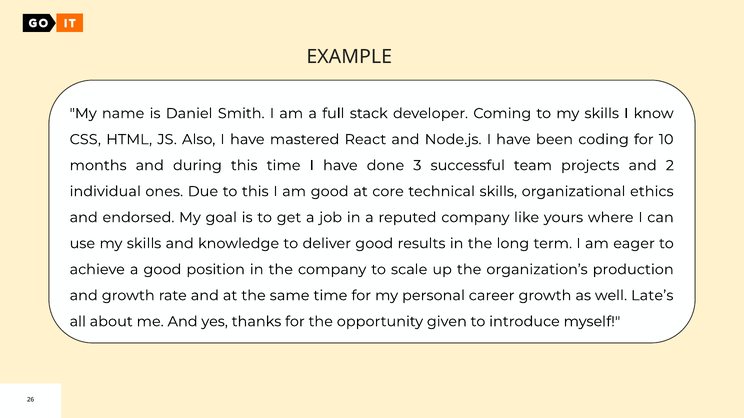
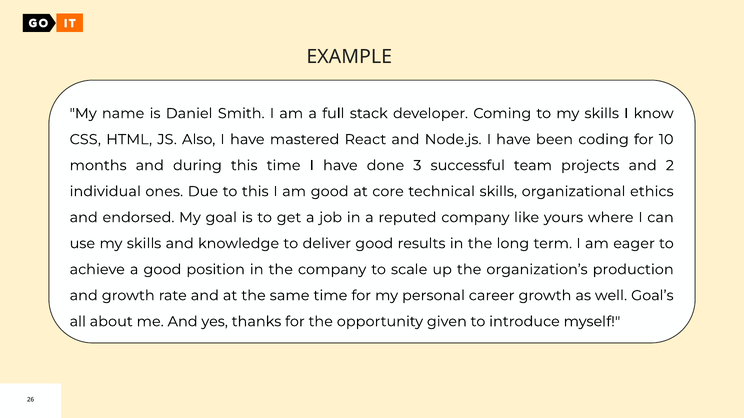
Late’s: Late’s -> Goal’s
